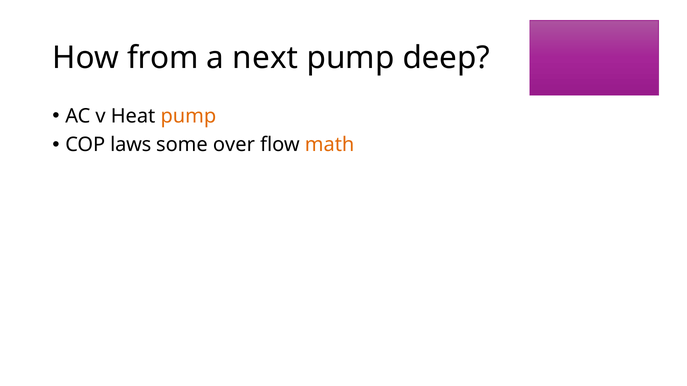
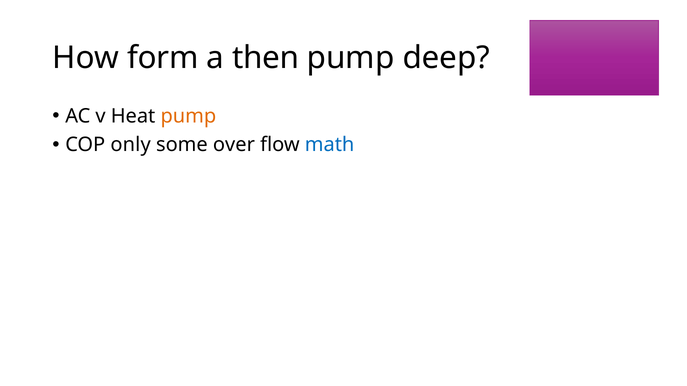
from: from -> form
next: next -> then
laws: laws -> only
math colour: orange -> blue
